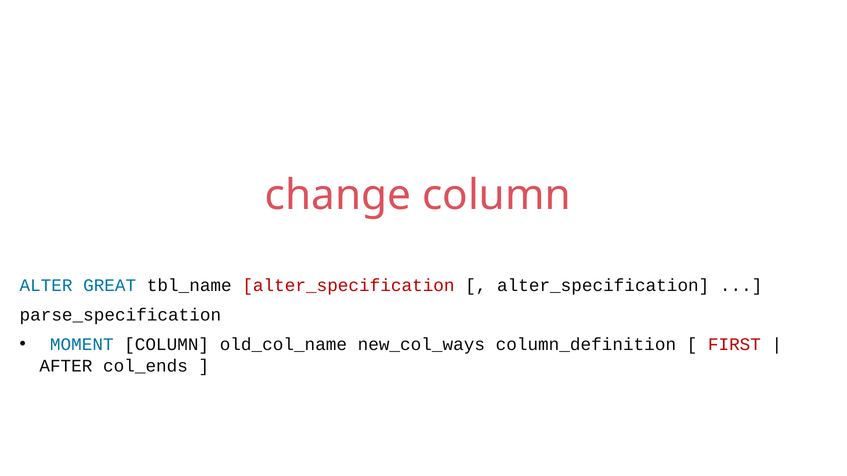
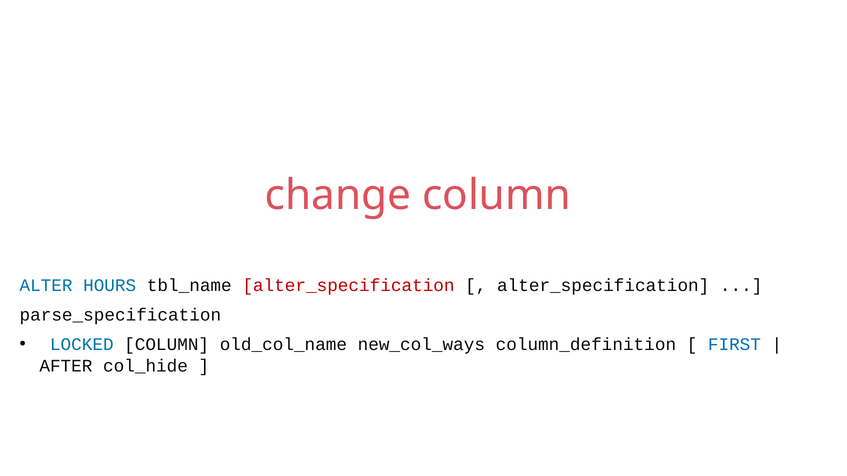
GREAT: GREAT -> HOURS
MOMENT: MOMENT -> LOCKED
FIRST colour: red -> blue
col_ends: col_ends -> col_hide
